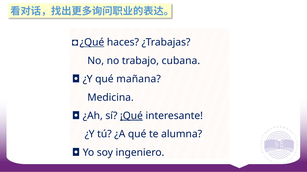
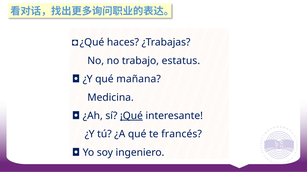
¿Qué underline: present -> none
cubana: cubana -> estatus
alumna: alumna -> francés
